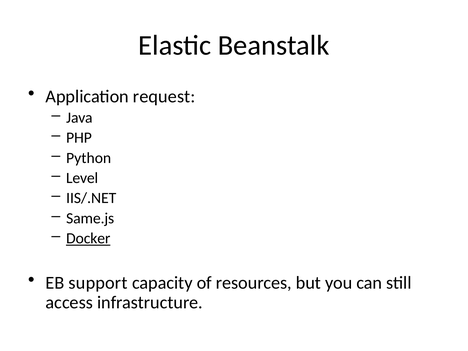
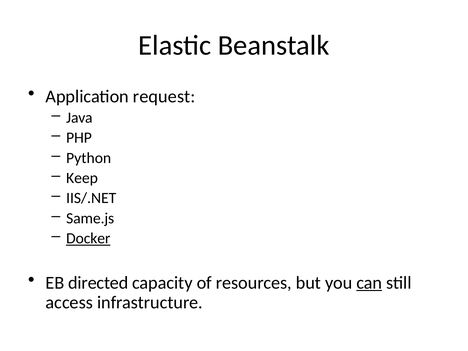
Level: Level -> Keep
support: support -> directed
can underline: none -> present
